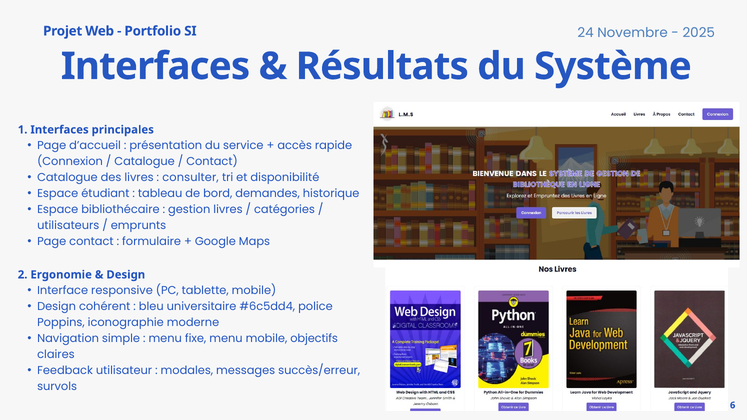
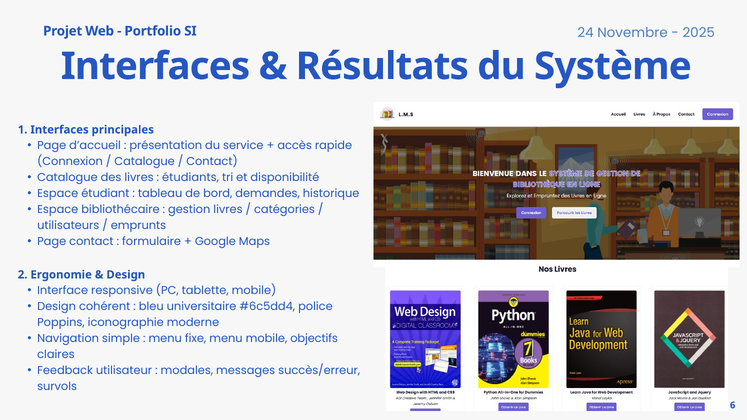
consulter: consulter -> étudiants
